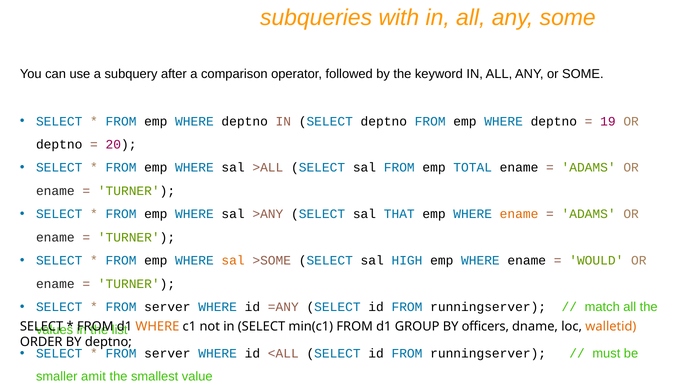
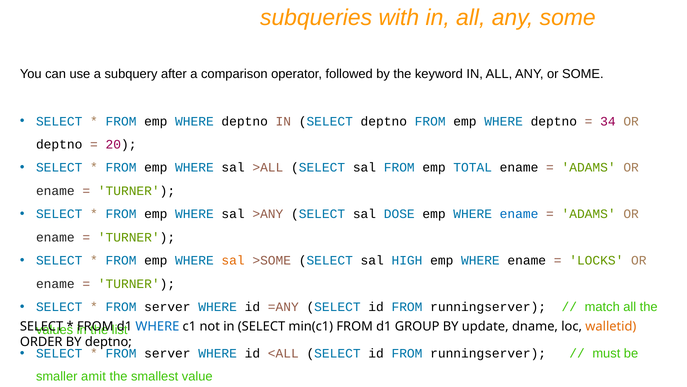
19: 19 -> 34
THAT: THAT -> DOSE
ename at (519, 214) colour: orange -> blue
WOULD: WOULD -> LOCKS
WHERE at (157, 326) colour: orange -> blue
officers: officers -> update
